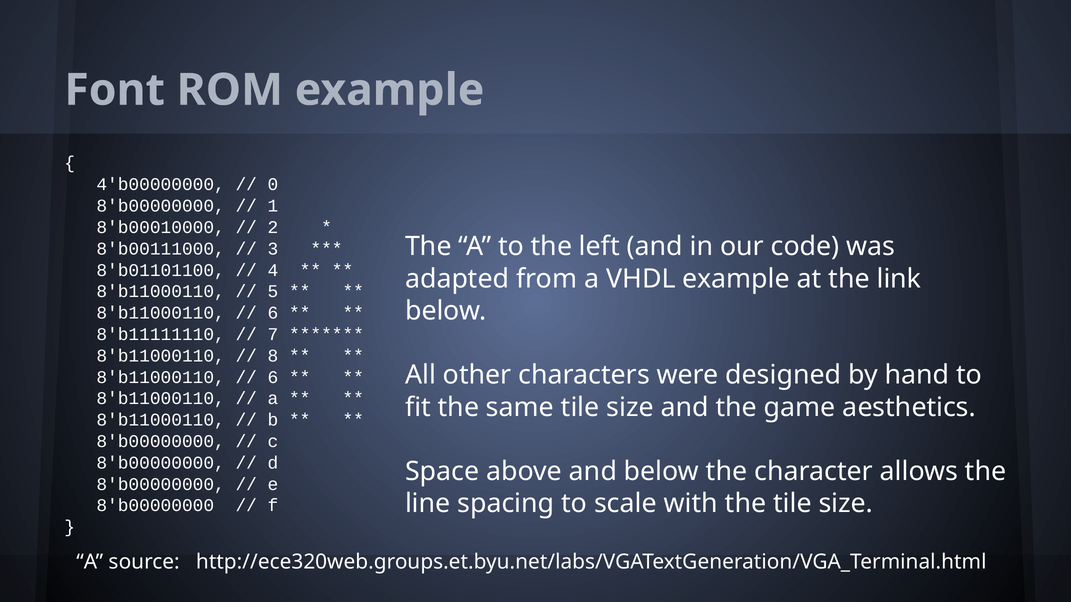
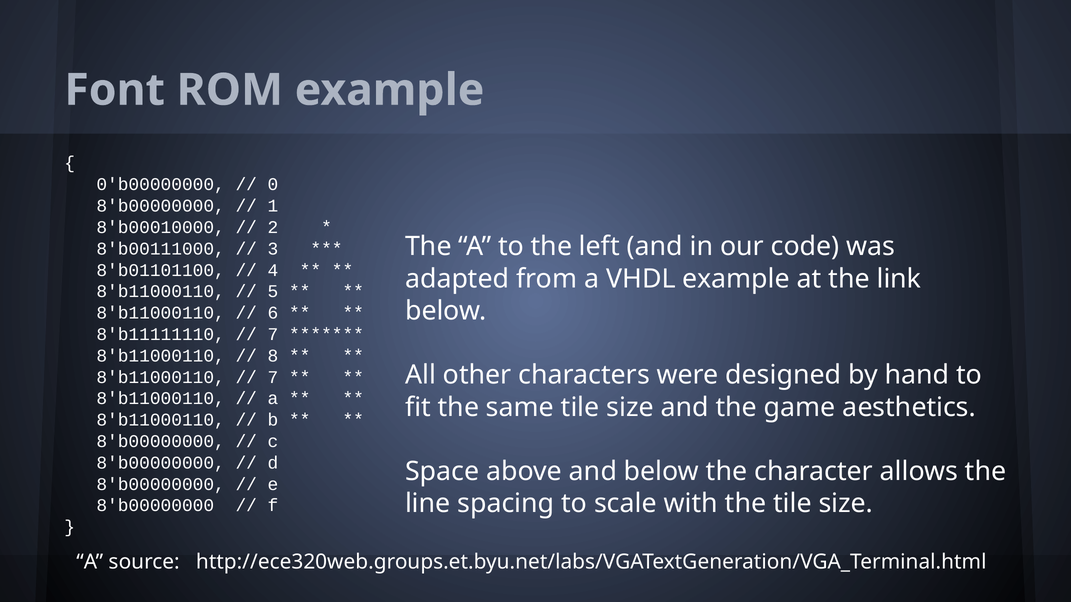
4'b00000000: 4'b00000000 -> 0'b00000000
6 at (273, 377): 6 -> 7
